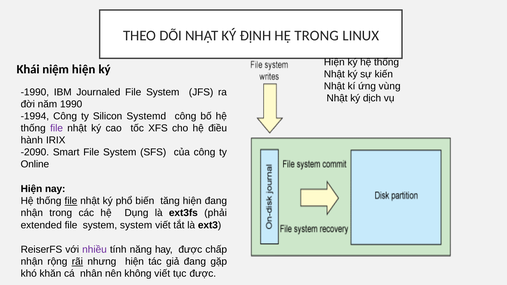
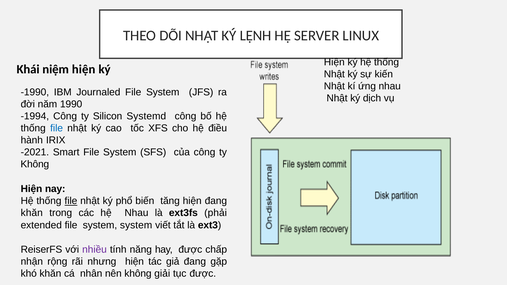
ĐỊNH: ĐỊNH -> LỆNH
HỆ TRONG: TRONG -> SERVER
ứng vùng: vùng -> nhau
file at (57, 128) colour: purple -> blue
-2090: -2090 -> -2021
Online at (35, 164): Online -> Không
nhận at (32, 213): nhận -> khăn
hệ Dụng: Dụng -> Nhau
rãi underline: present -> none
không viết: viết -> giải
